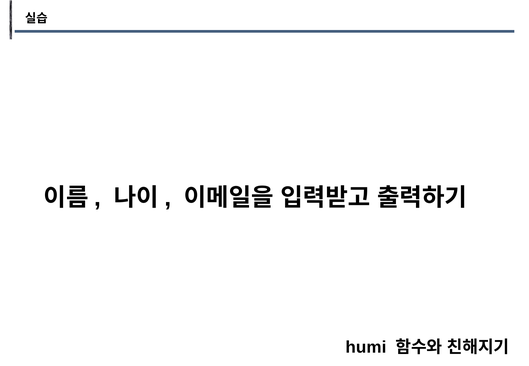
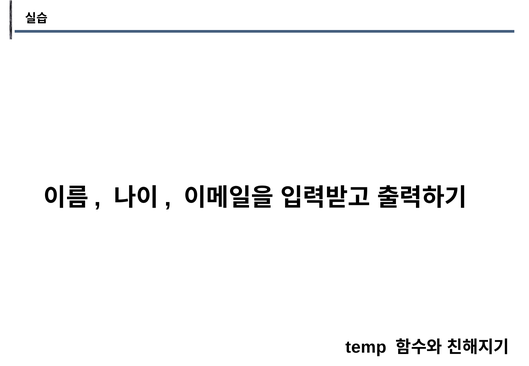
humi: humi -> temp
